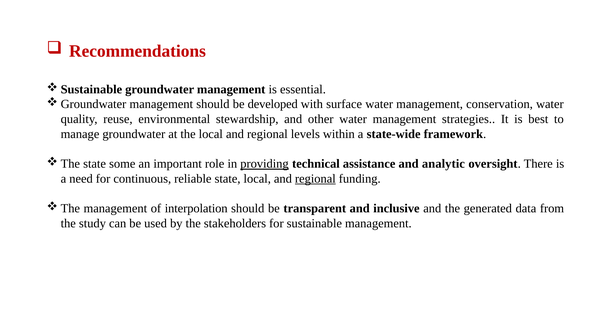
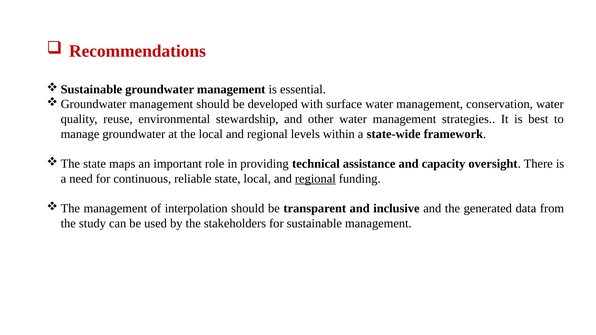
some: some -> maps
providing underline: present -> none
analytic: analytic -> capacity
